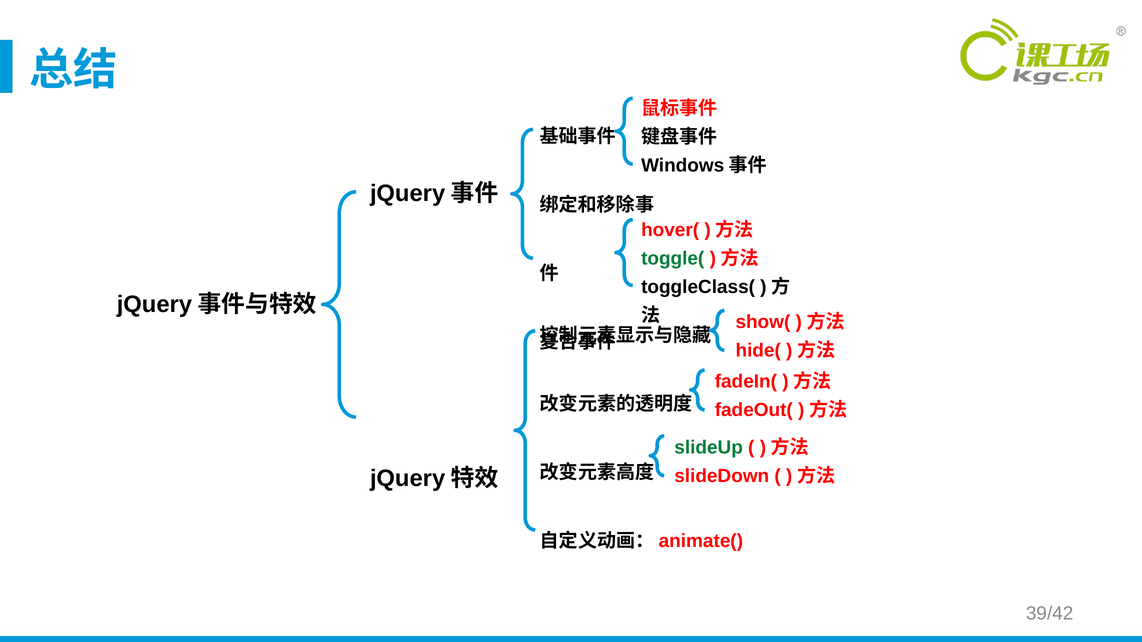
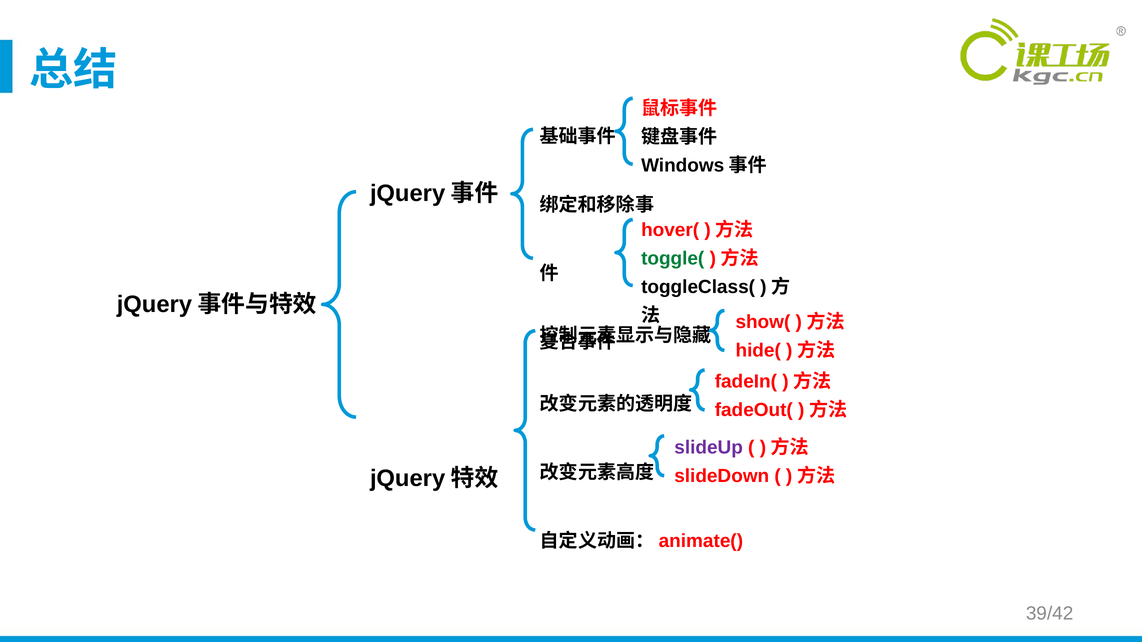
slideUp colour: green -> purple
